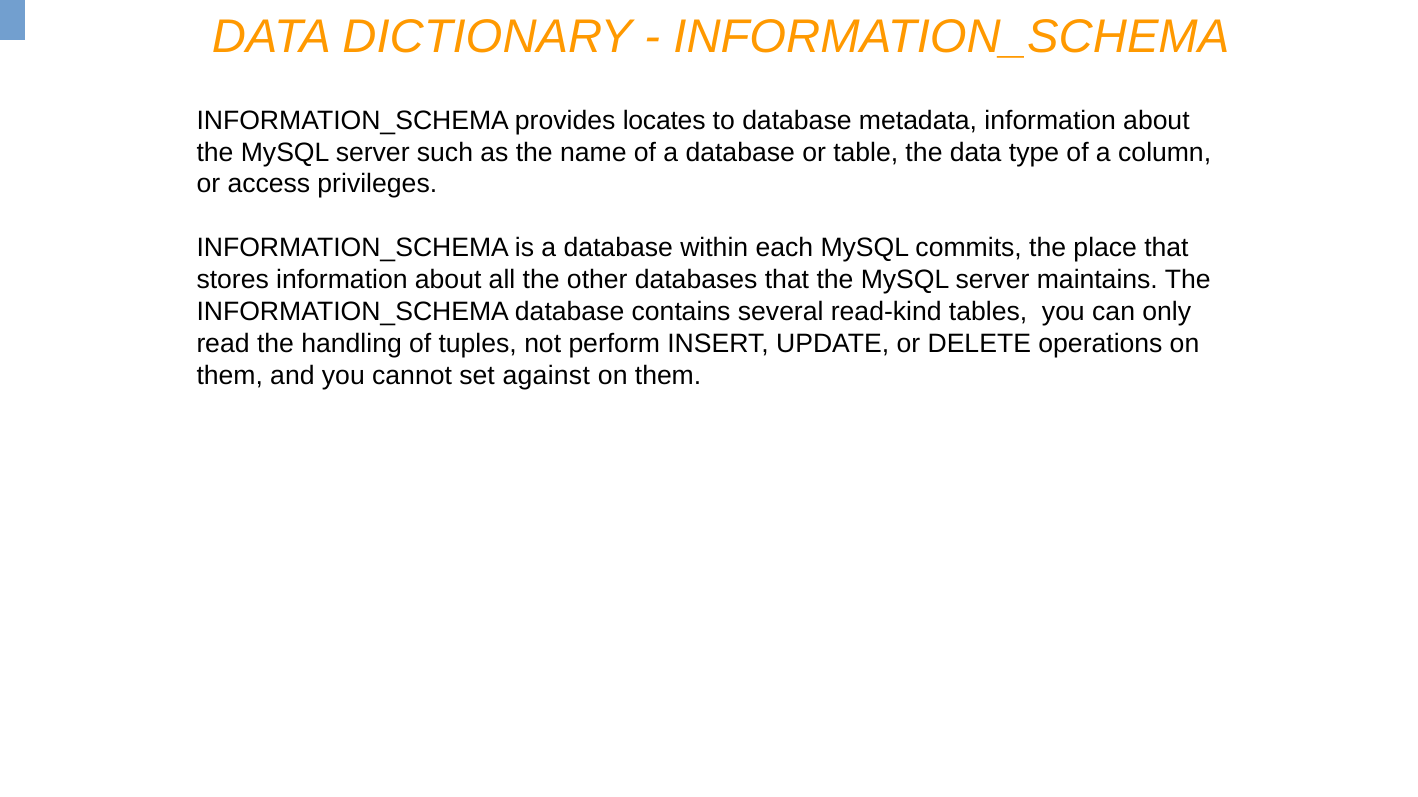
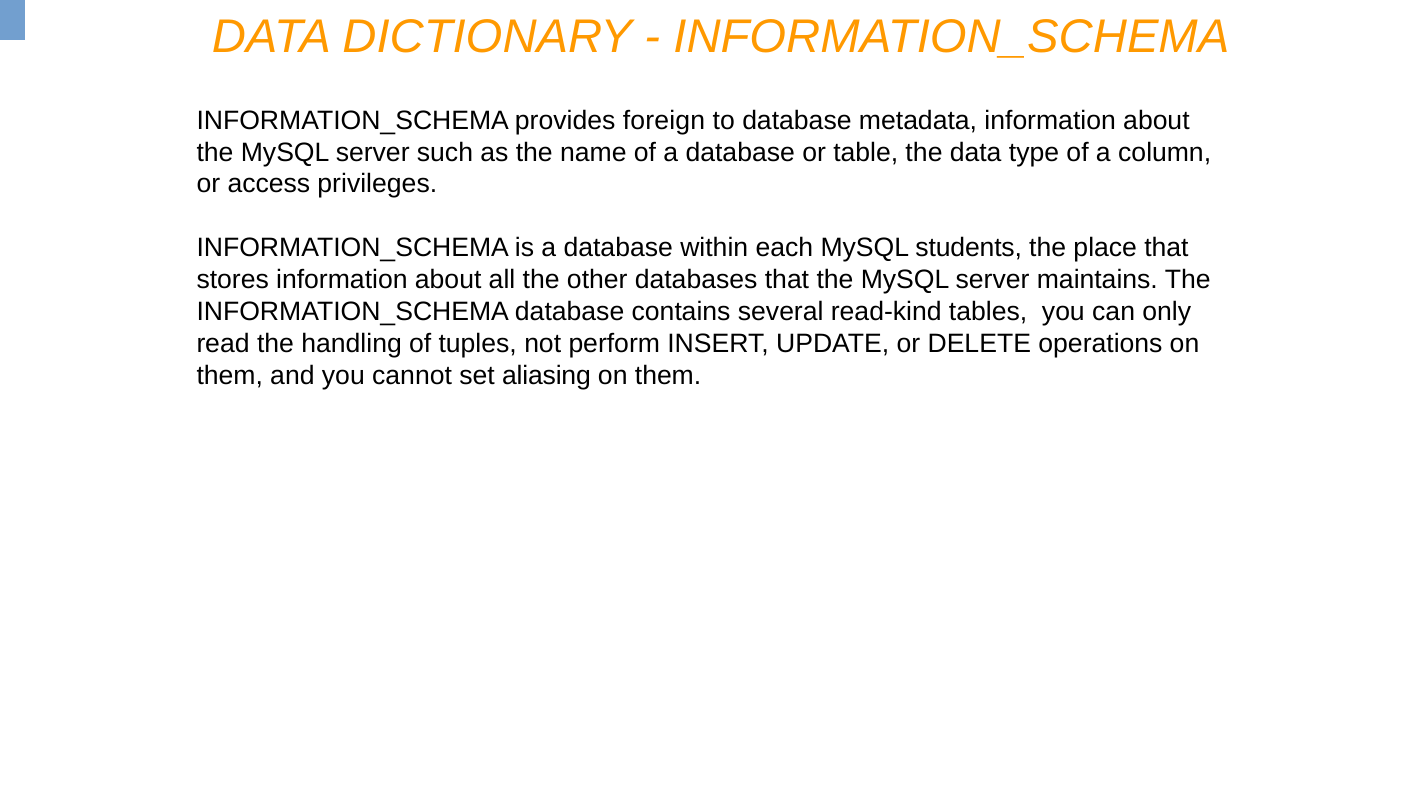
locates: locates -> foreign
commits: commits -> students
against: against -> aliasing
